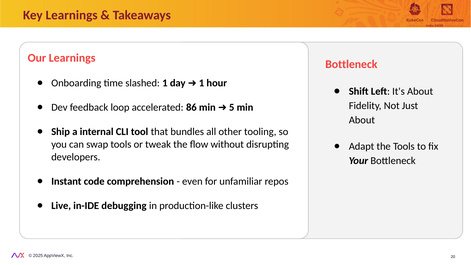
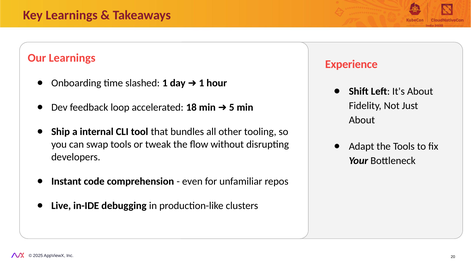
Bottleneck at (351, 64): Bottleneck -> Experience
86: 86 -> 18
